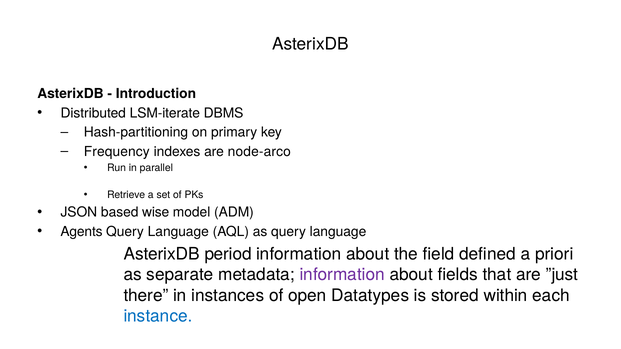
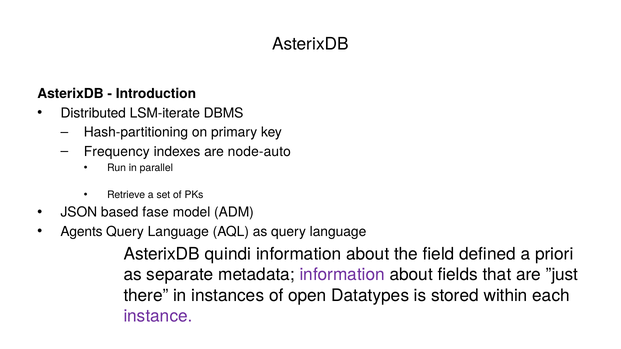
node-arco: node-arco -> node-auto
wise: wise -> fase
period: period -> quindi
instance colour: blue -> purple
